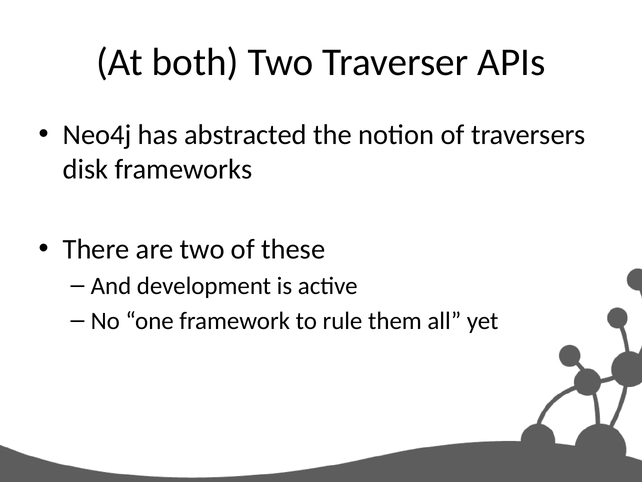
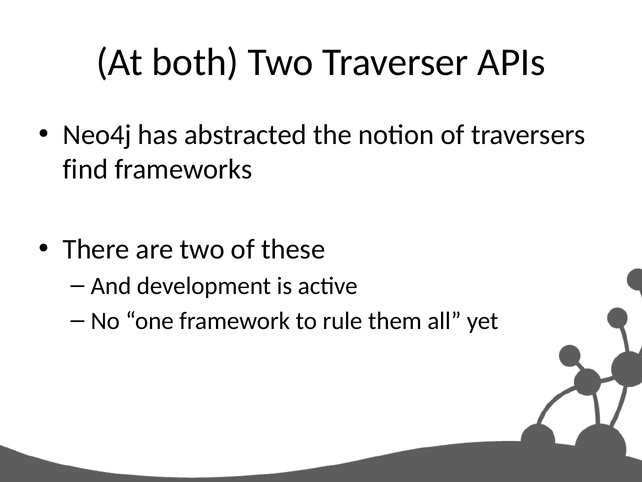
disk: disk -> find
